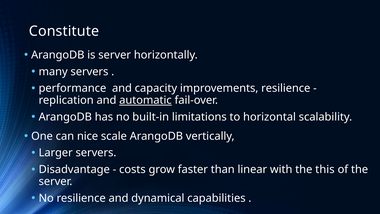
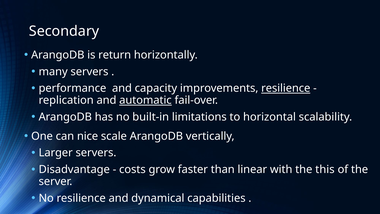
Constitute: Constitute -> Secondary
is server: server -> return
resilience at (286, 88) underline: none -> present
